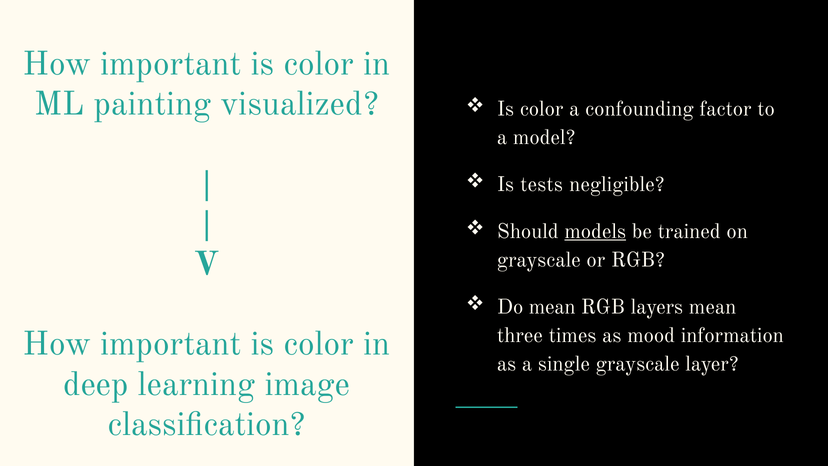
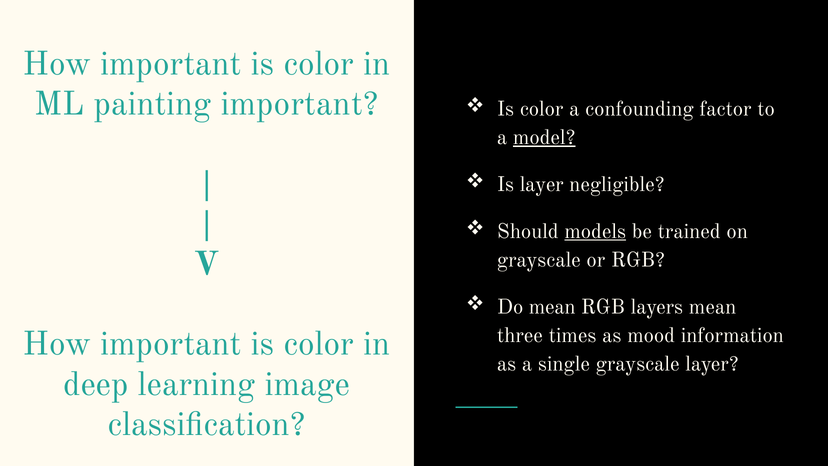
painting visualized: visualized -> important
model underline: none -> present
Is tests: tests -> layer
